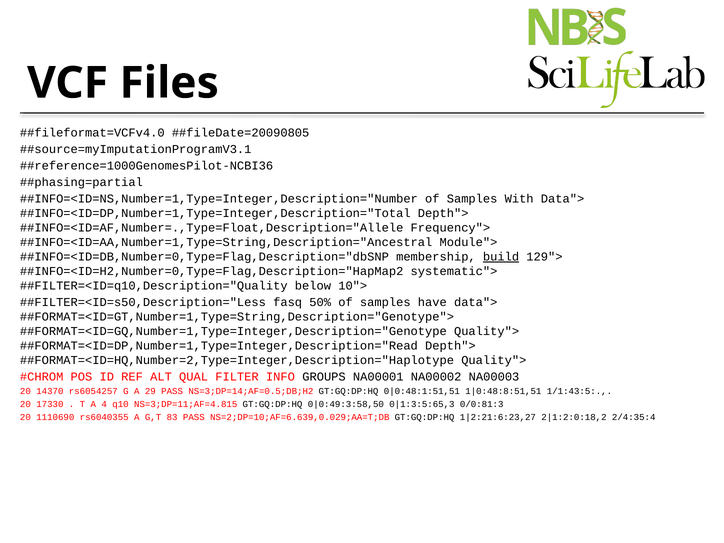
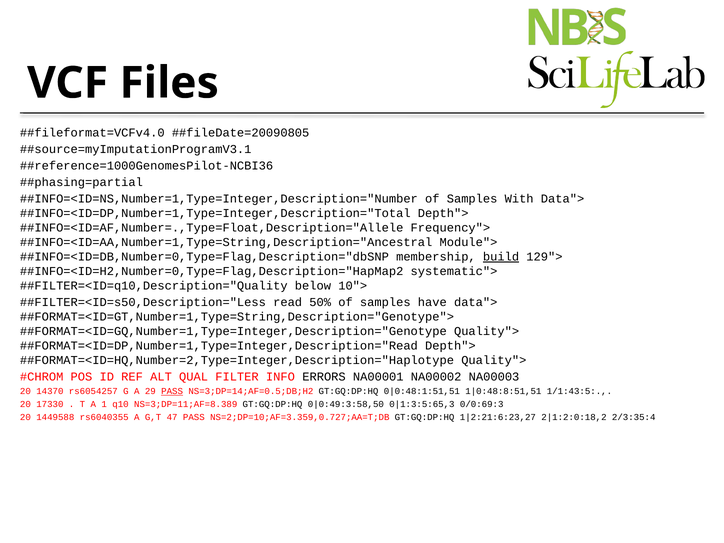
fasq: fasq -> read
GROUPS: GROUPS -> ERRORS
PASS at (172, 391) underline: none -> present
4: 4 -> 1
NS=3;DP=11;AF=4.815: NS=3;DP=11;AF=4.815 -> NS=3;DP=11;AF=8.389
0/0:81:3: 0/0:81:3 -> 0/0:69:3
1110690: 1110690 -> 1449588
83: 83 -> 47
NS=2;DP=10;AF=6.639,0.029;AA=T;DB: NS=2;DP=10;AF=6.639,0.029;AA=T;DB -> NS=2;DP=10;AF=3.359,0.727;AA=T;DB
2/4:35:4: 2/4:35:4 -> 2/3:35:4
